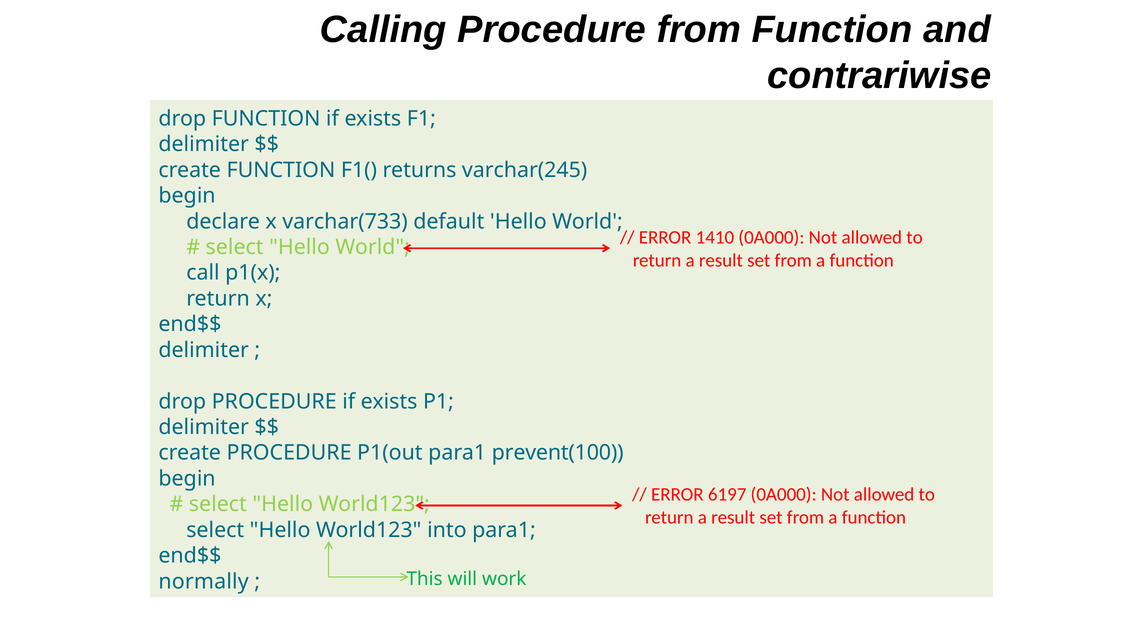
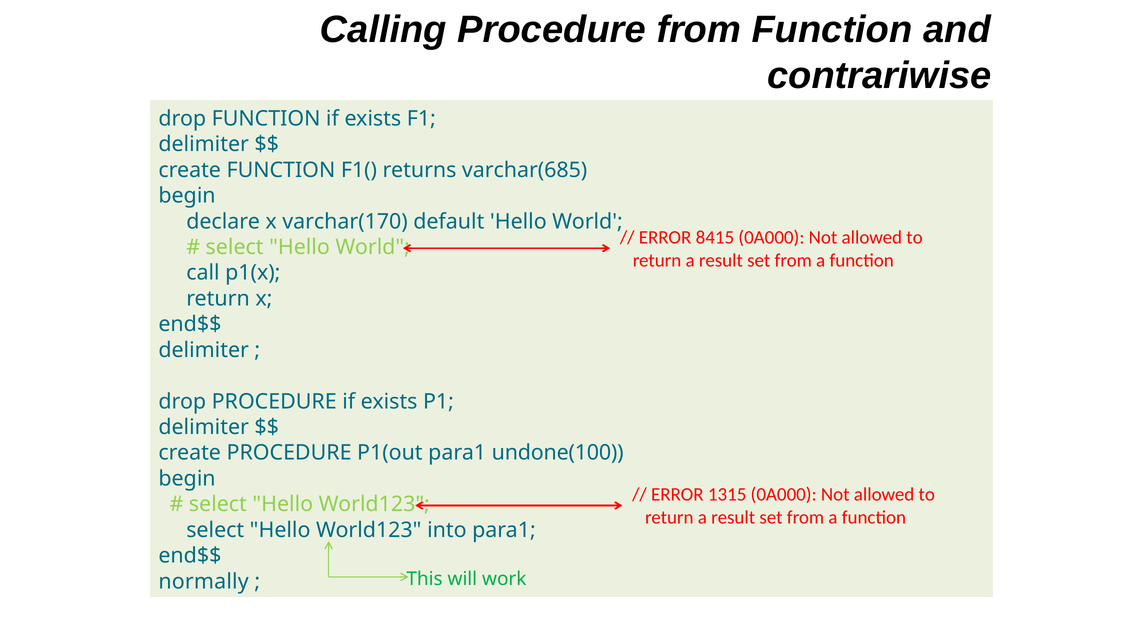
varchar(245: varchar(245 -> varchar(685
varchar(733: varchar(733 -> varchar(170
1410: 1410 -> 8415
prevent(100: prevent(100 -> undone(100
6197: 6197 -> 1315
